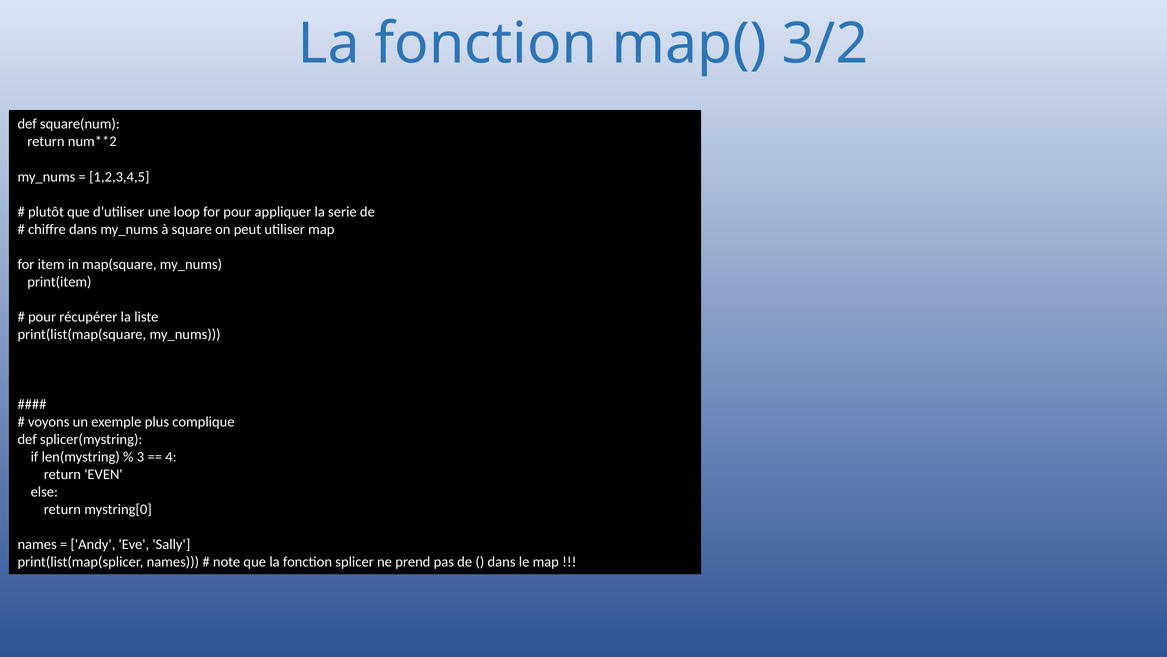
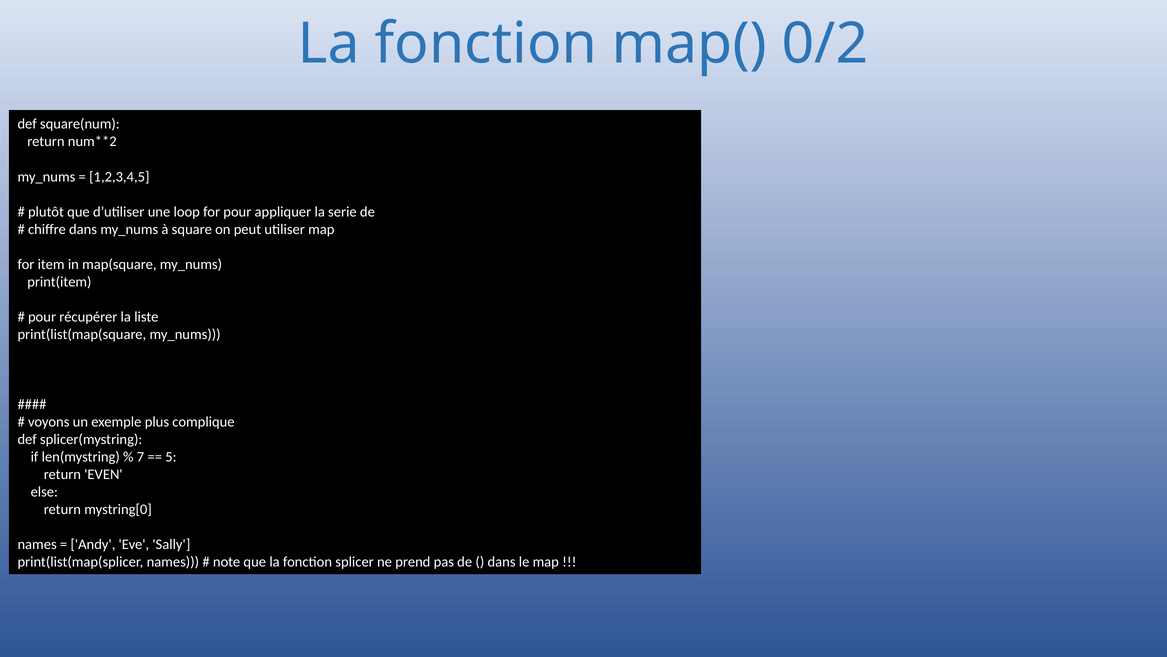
3/2: 3/2 -> 0/2
3: 3 -> 7
4: 4 -> 5
